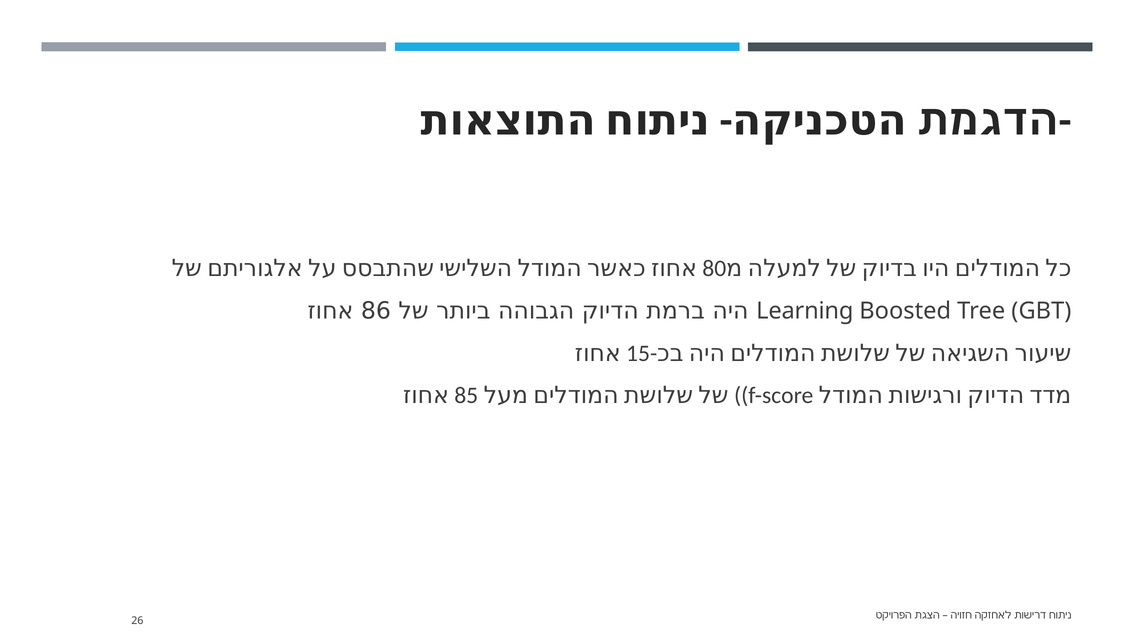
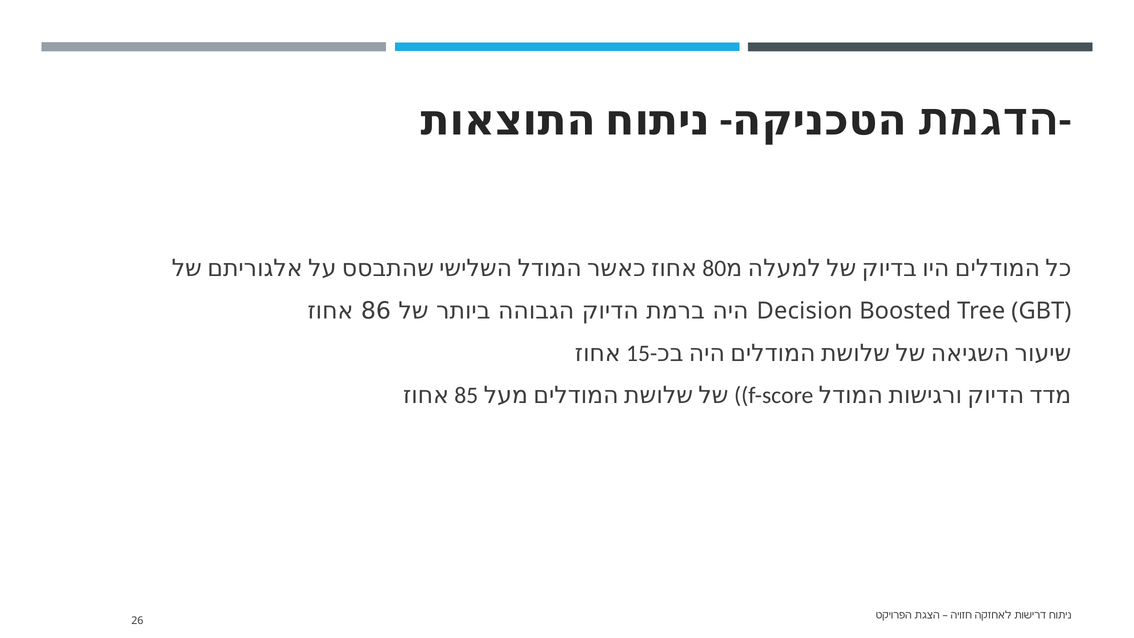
Learning: Learning -> Decision
